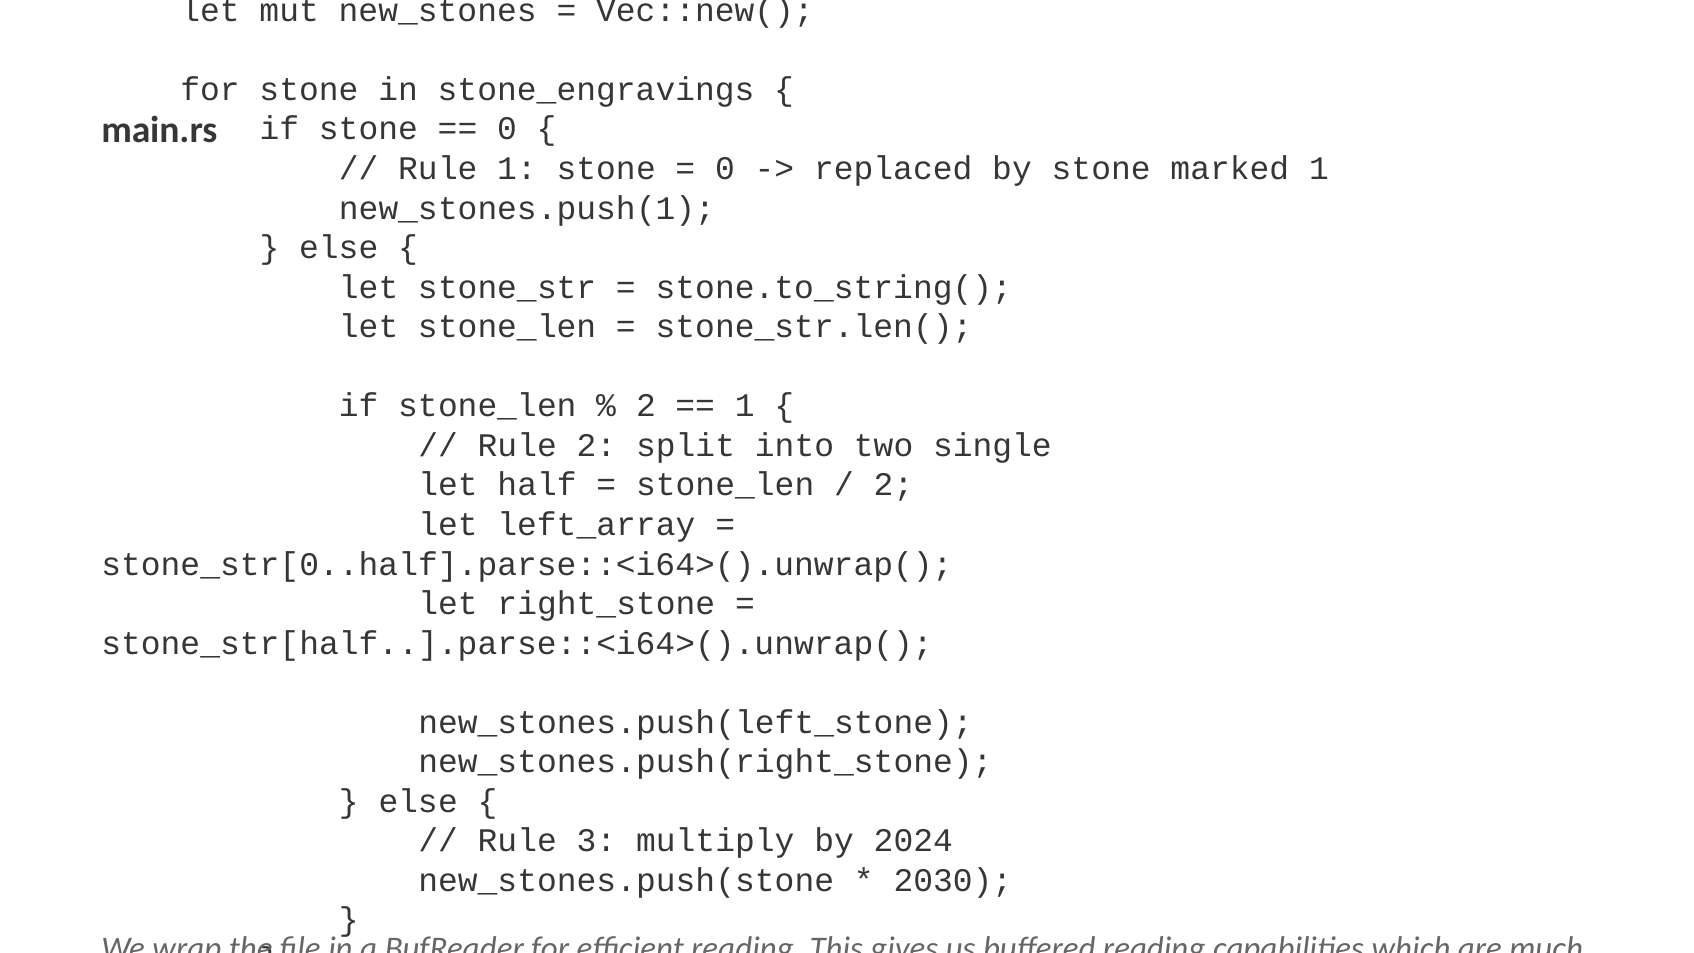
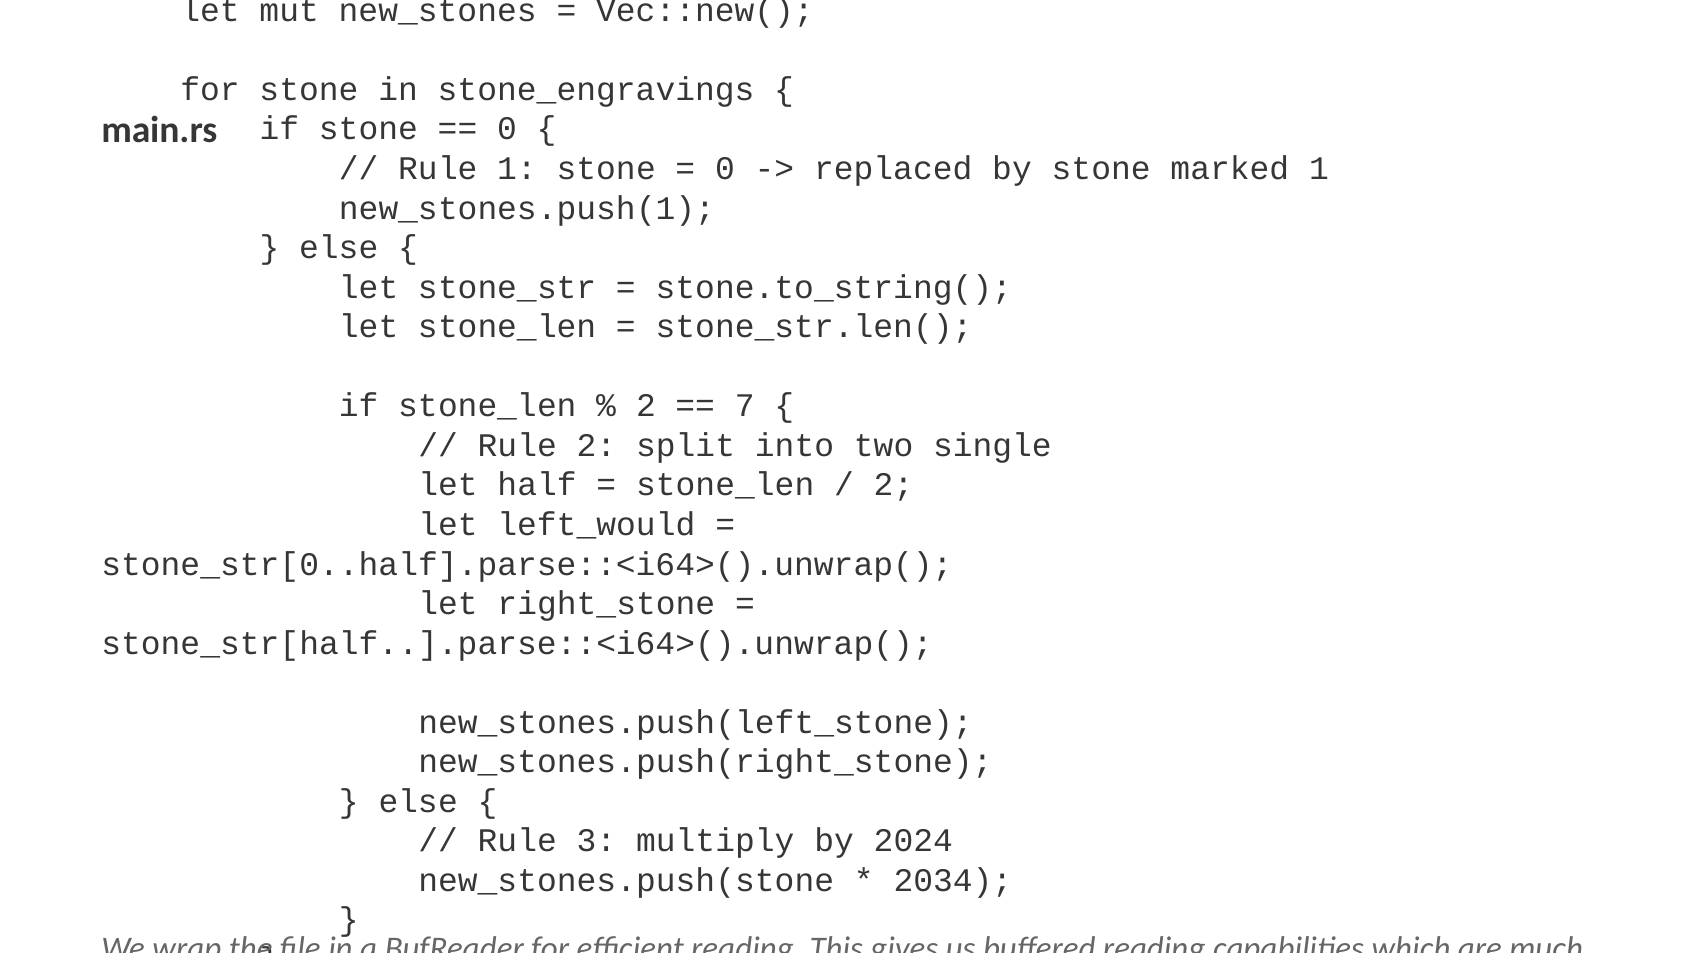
1 at (745, 406): 1 -> 7
left_array: left_array -> left_would
2030: 2030 -> 2034
